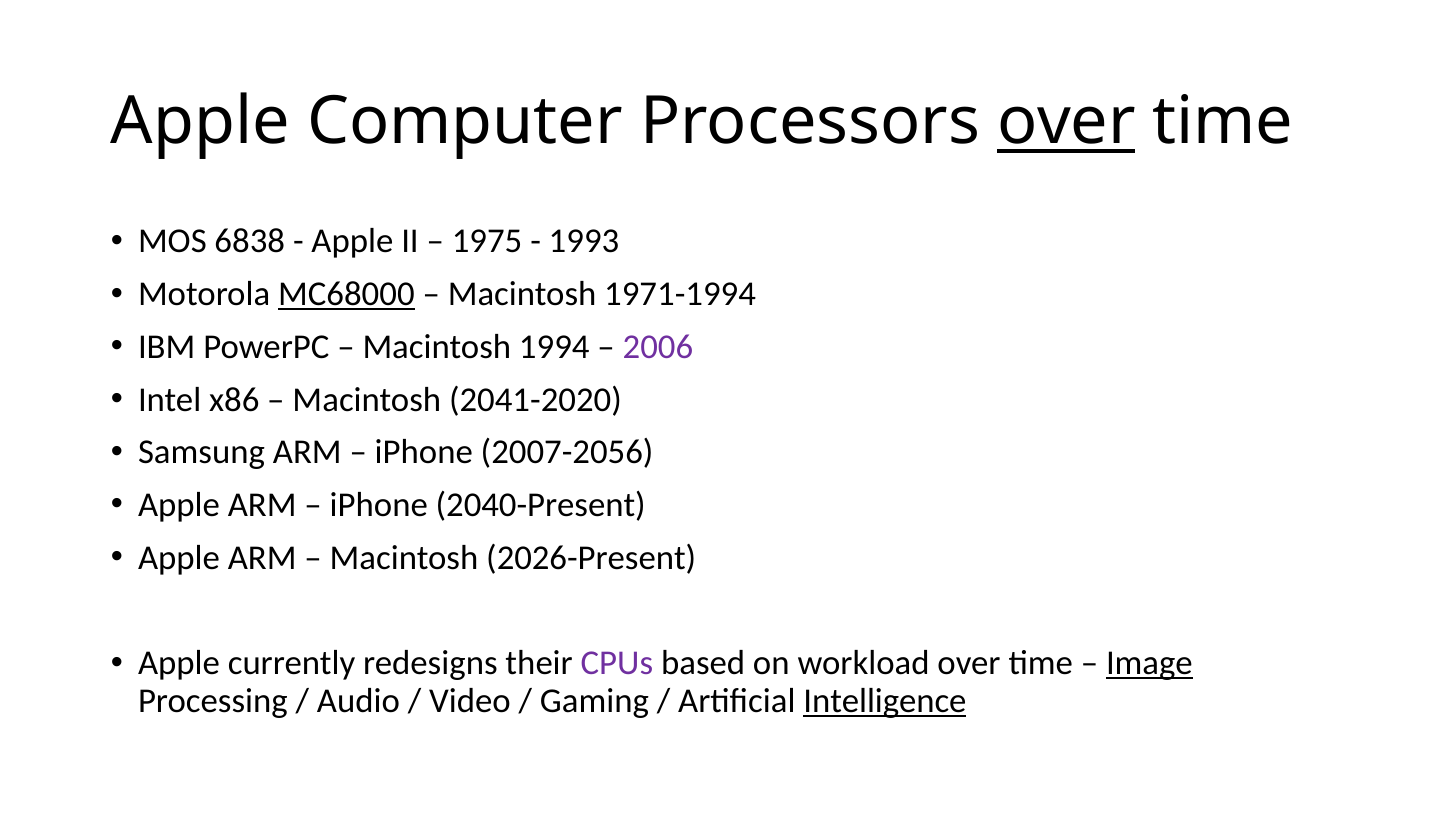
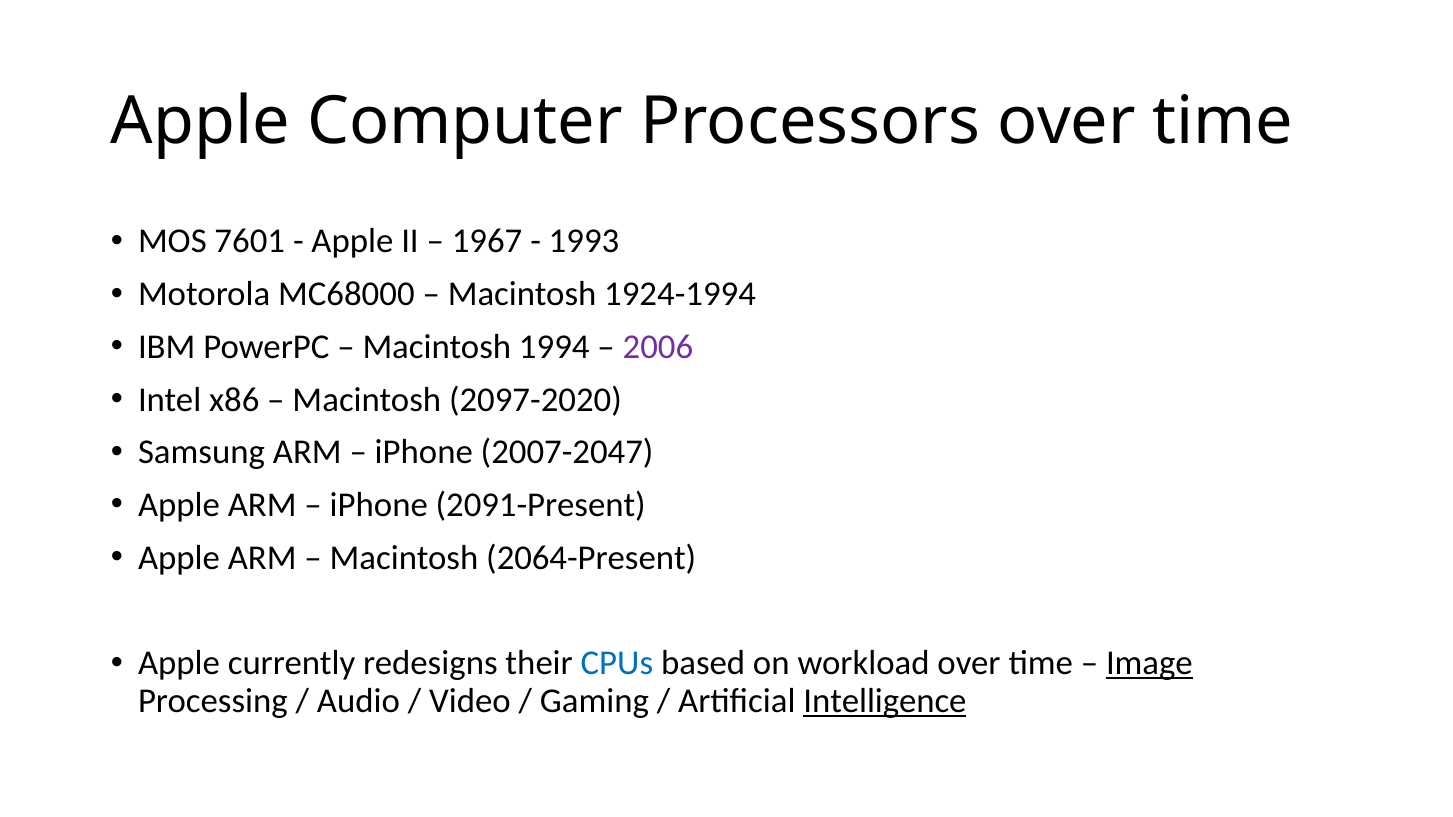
over at (1066, 122) underline: present -> none
6838: 6838 -> 7601
1975: 1975 -> 1967
MC68000 underline: present -> none
1971-1994: 1971-1994 -> 1924-1994
2041-2020: 2041-2020 -> 2097-2020
2007-2056: 2007-2056 -> 2007-2047
2040-Present: 2040-Present -> 2091-Present
2026-Present: 2026-Present -> 2064-Present
CPUs colour: purple -> blue
